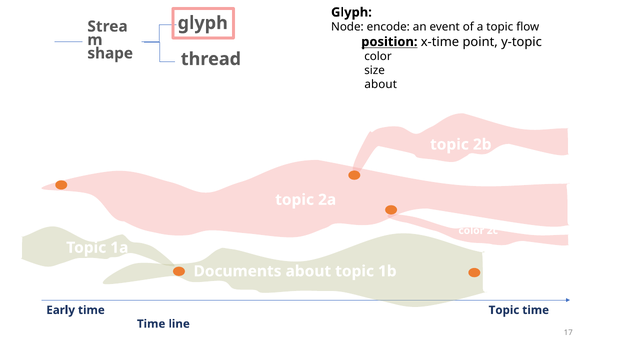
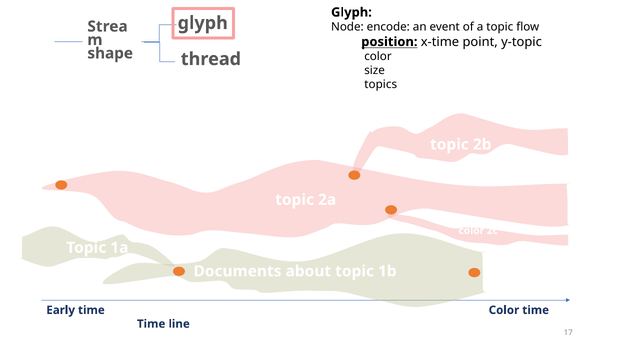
about at (381, 84): about -> topics
time Topic: Topic -> Color
